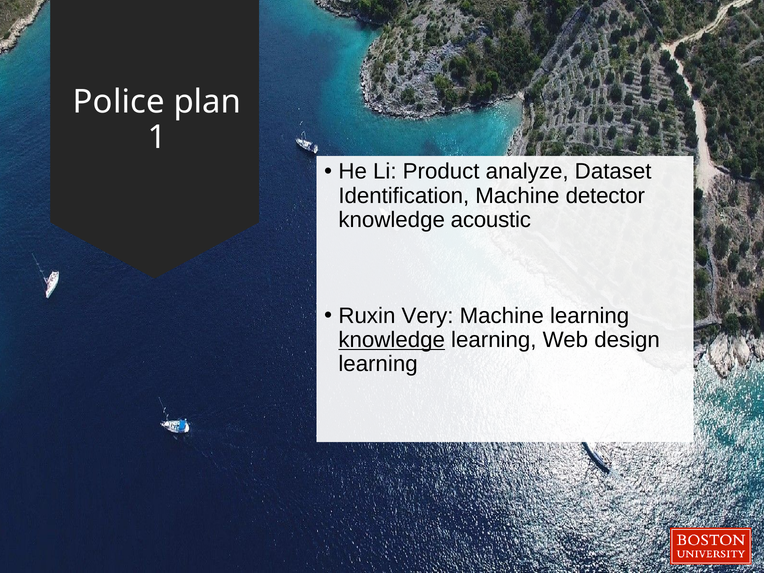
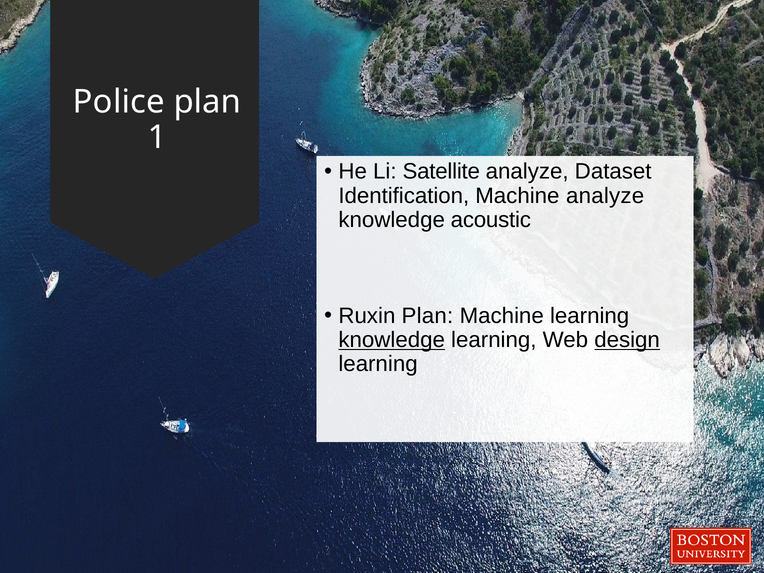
Product: Product -> Satellite
Machine detector: detector -> analyze
Ruxin Very: Very -> Plan
design underline: none -> present
